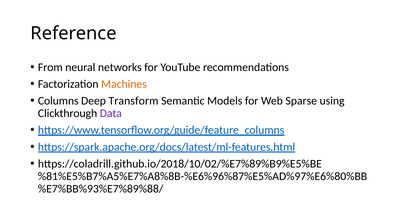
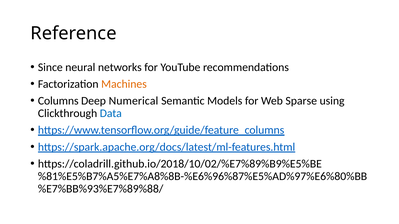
From: From -> Since
Transform: Transform -> Numerical
Data colour: purple -> blue
